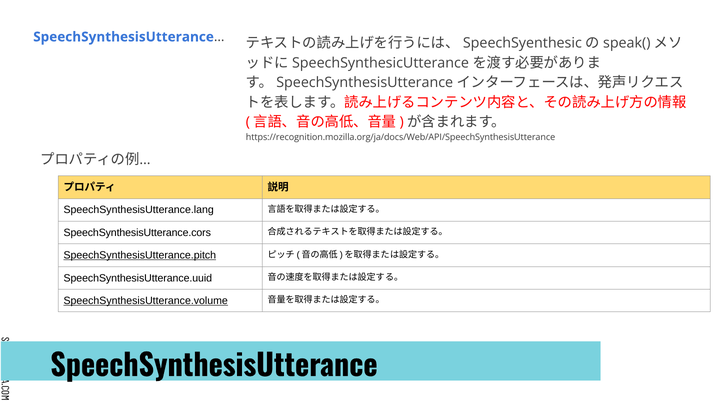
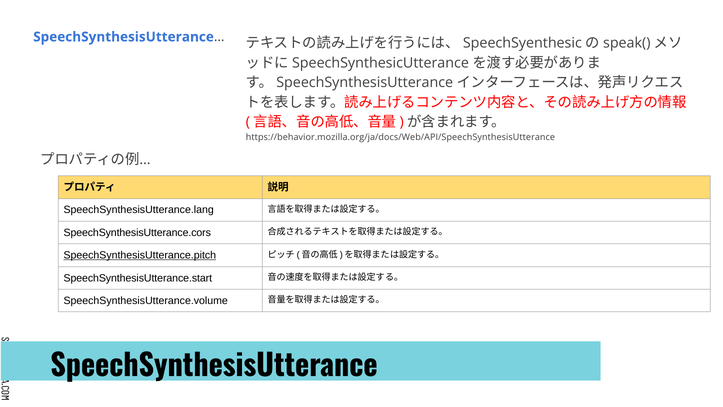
https://recognition.mozilla.org/ja/docs/Web/API/SpeechSynthesisUtterance: https://recognition.mozilla.org/ja/docs/Web/API/SpeechSynthesisUtterance -> https://behavior.mozilla.org/ja/docs/Web/API/SpeechSynthesisUtterance
SpeechSynthesisUtterance.uuid: SpeechSynthesisUtterance.uuid -> SpeechSynthesisUtterance.start
SpeechSynthesisUtterance.volume underline: present -> none
